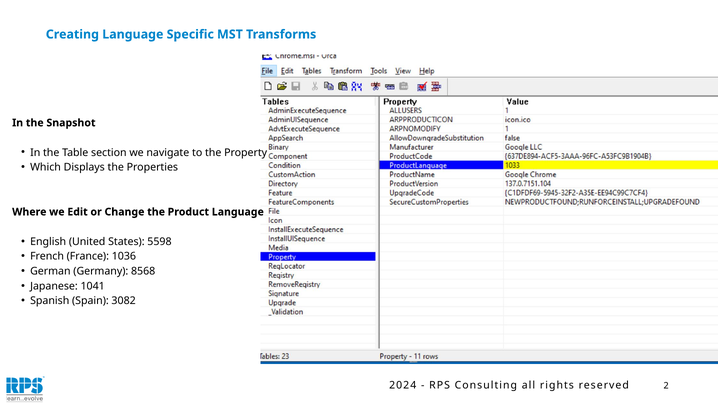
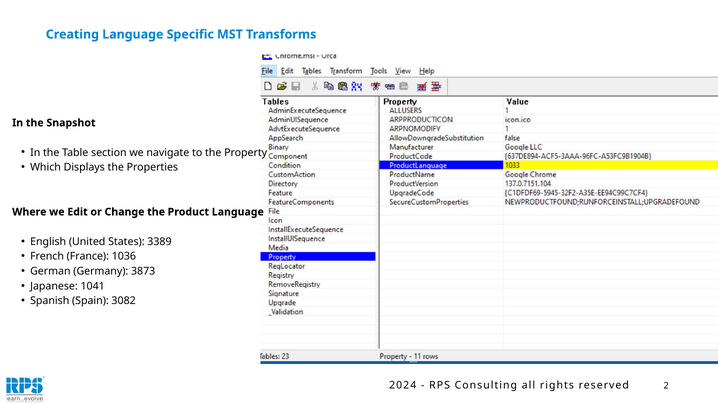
5598: 5598 -> 3389
8568: 8568 -> 3873
